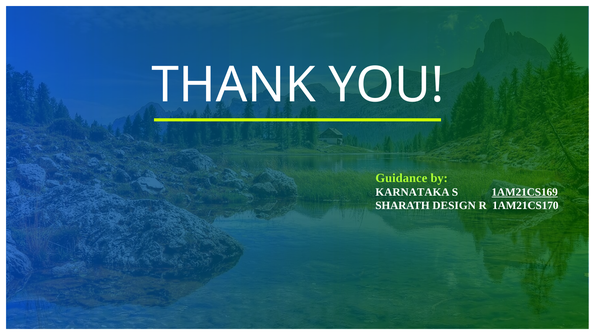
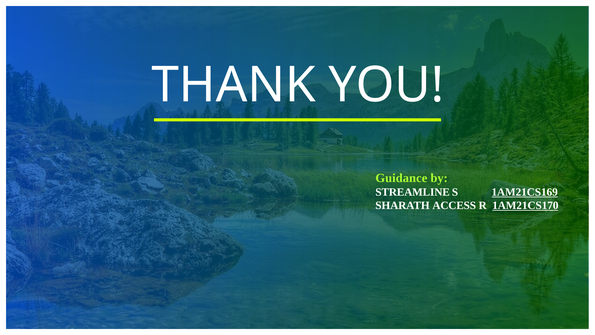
KARNATAKA: KARNATAKA -> STREAMLINE
DESIGN: DESIGN -> ACCESS
1AM21CS170 underline: none -> present
